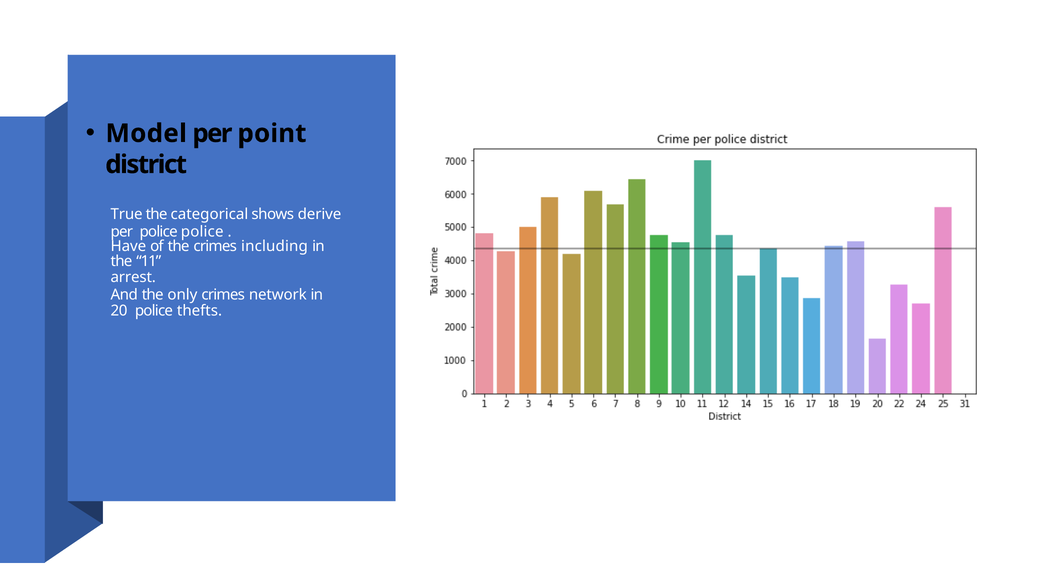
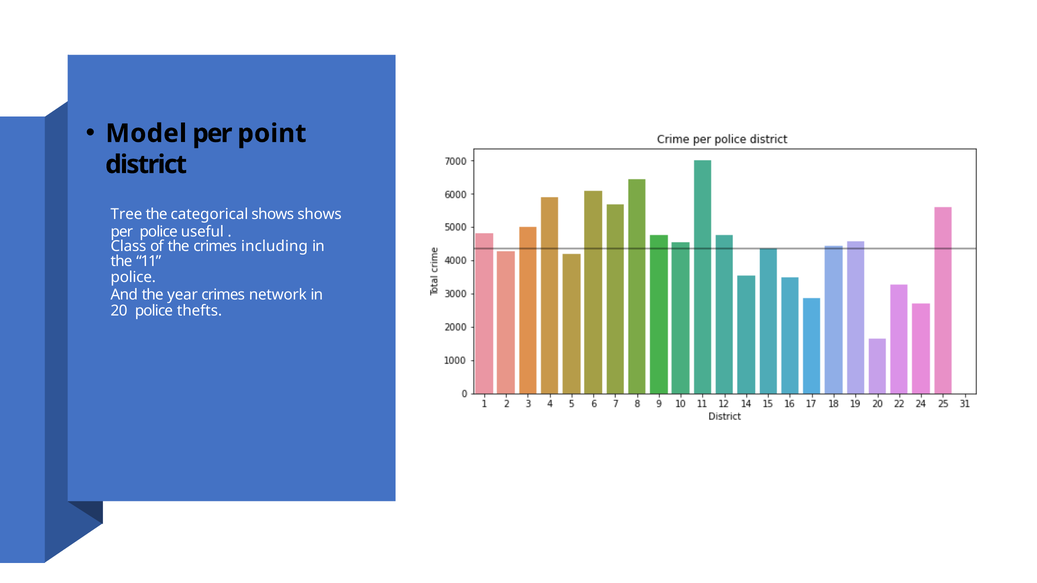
True: True -> Tree
shows derive: derive -> shows
police police: police -> useful
Have: Have -> Class
arrest at (133, 277): arrest -> police
only: only -> year
